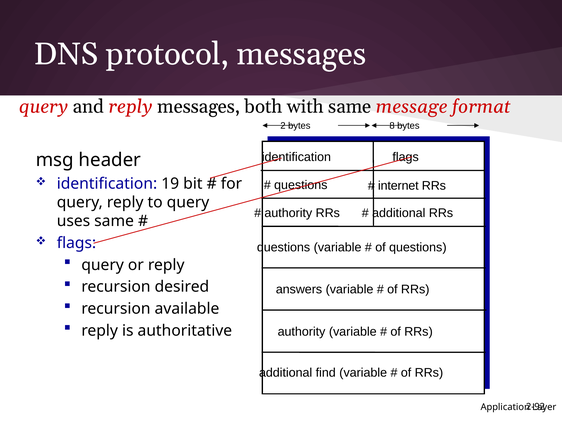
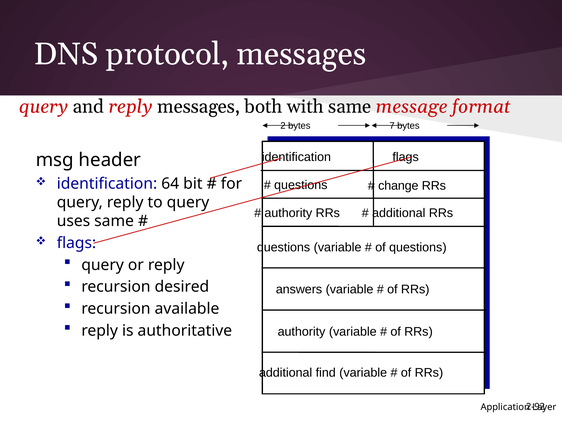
8: 8 -> 7
19: 19 -> 64
internet: internet -> change
